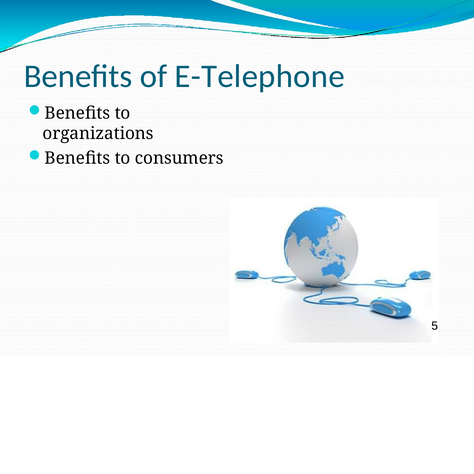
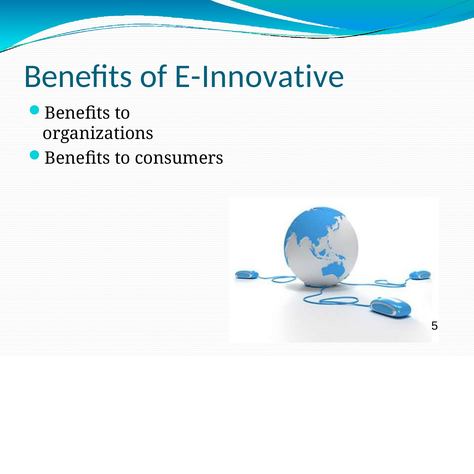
E-Telephone: E-Telephone -> E-Innovative
